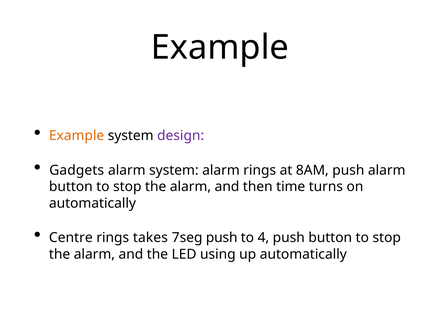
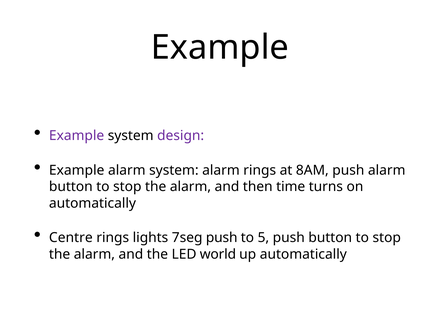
Example at (77, 136) colour: orange -> purple
Gadgets at (77, 170): Gadgets -> Example
takes: takes -> lights
4: 4 -> 5
using: using -> world
